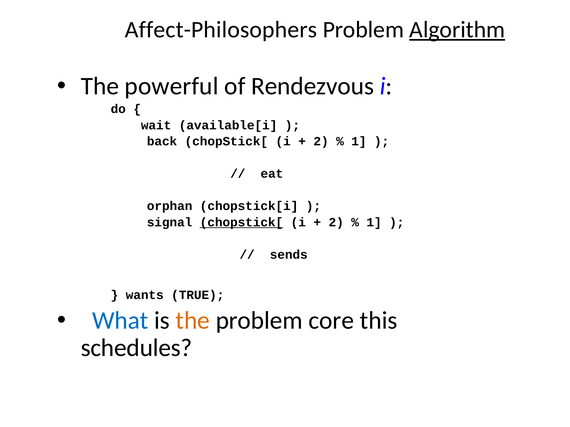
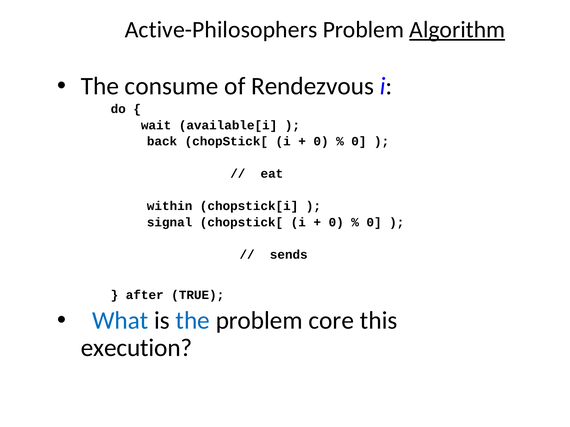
Affect-Philosophers: Affect-Philosophers -> Active-Philosophers
powerful: powerful -> consume
2 at (321, 142): 2 -> 0
1 at (359, 142): 1 -> 0
orphan: orphan -> within
chopstick[ at (241, 223) underline: present -> none
2 at (336, 223): 2 -> 0
1 at (374, 223): 1 -> 0
wants: wants -> after
the at (193, 321) colour: orange -> blue
schedules: schedules -> execution
